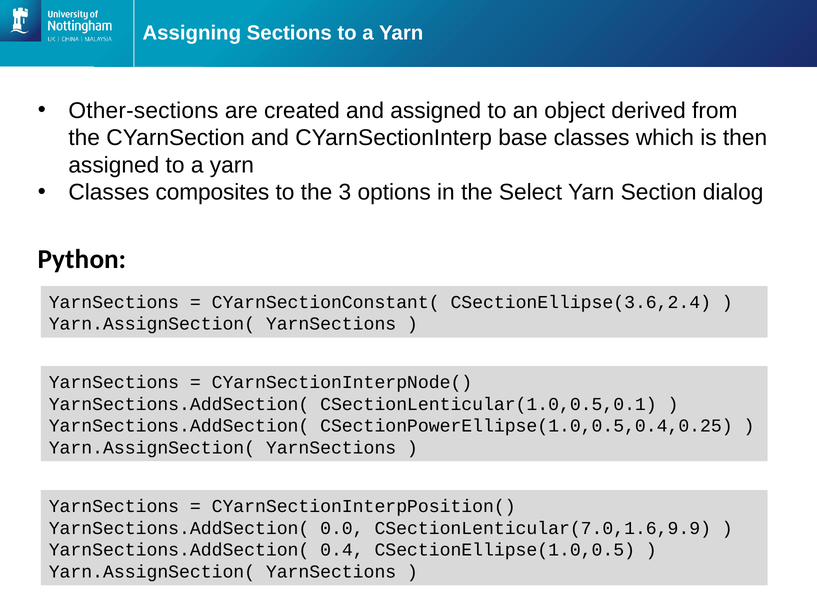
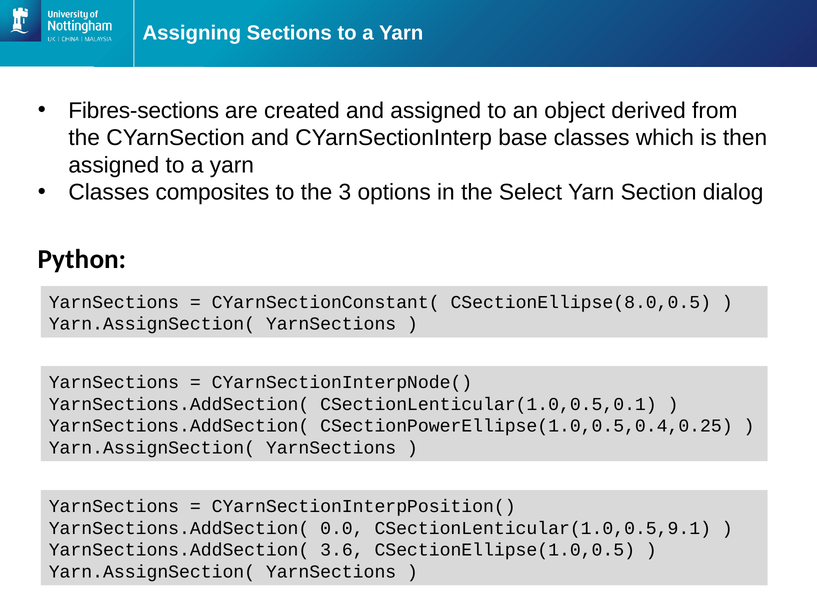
Other-sections: Other-sections -> Fibres-sections
CSectionEllipse(3.6,2.4: CSectionEllipse(3.6,2.4 -> CSectionEllipse(8.0,0.5
CSectionLenticular(7.0,1.6,9.9: CSectionLenticular(7.0,1.6,9.9 -> CSectionLenticular(1.0,0.5,9.1
0.4: 0.4 -> 3.6
